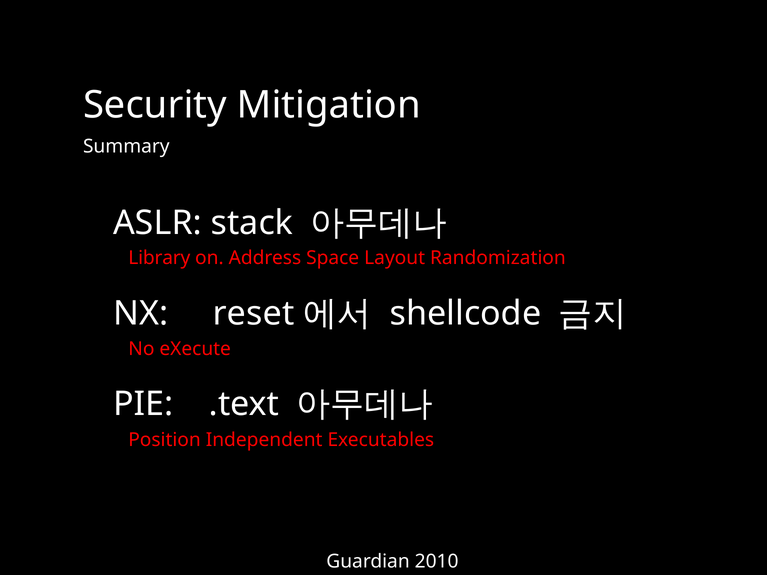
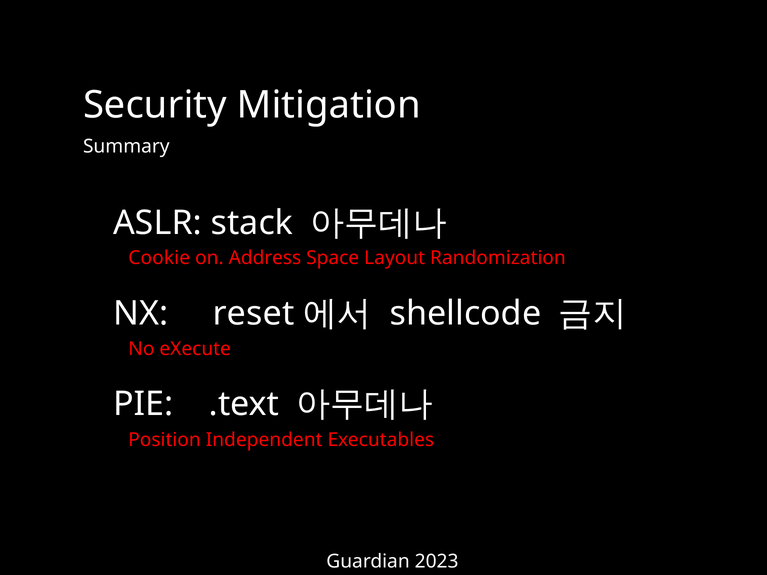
Library: Library -> Cookie
2010: 2010 -> 2023
